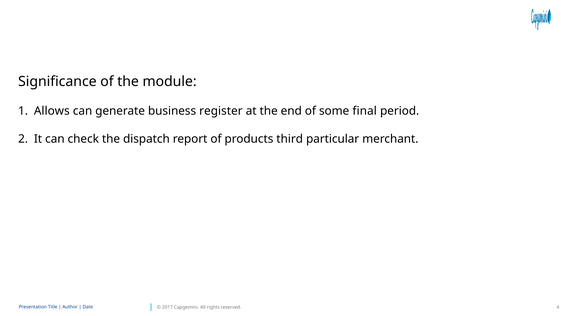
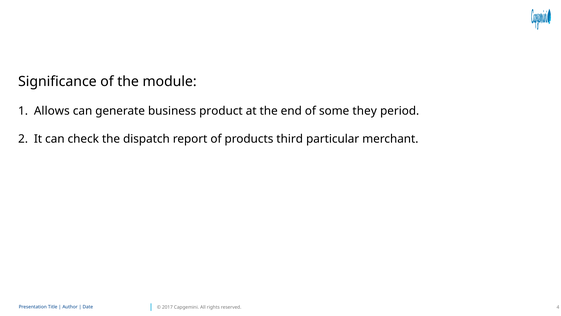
register: register -> product
final: final -> they
